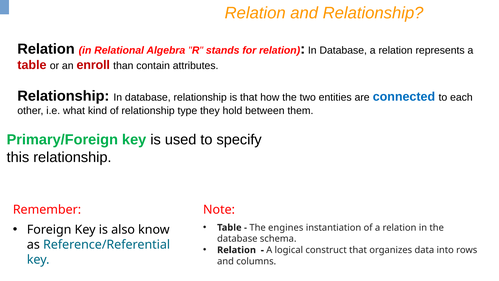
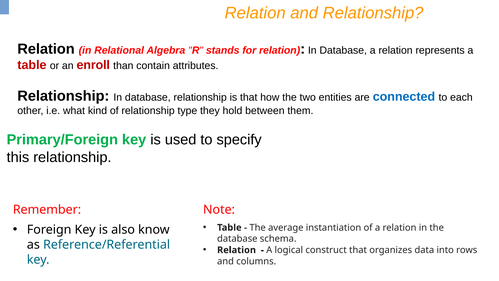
engines: engines -> average
